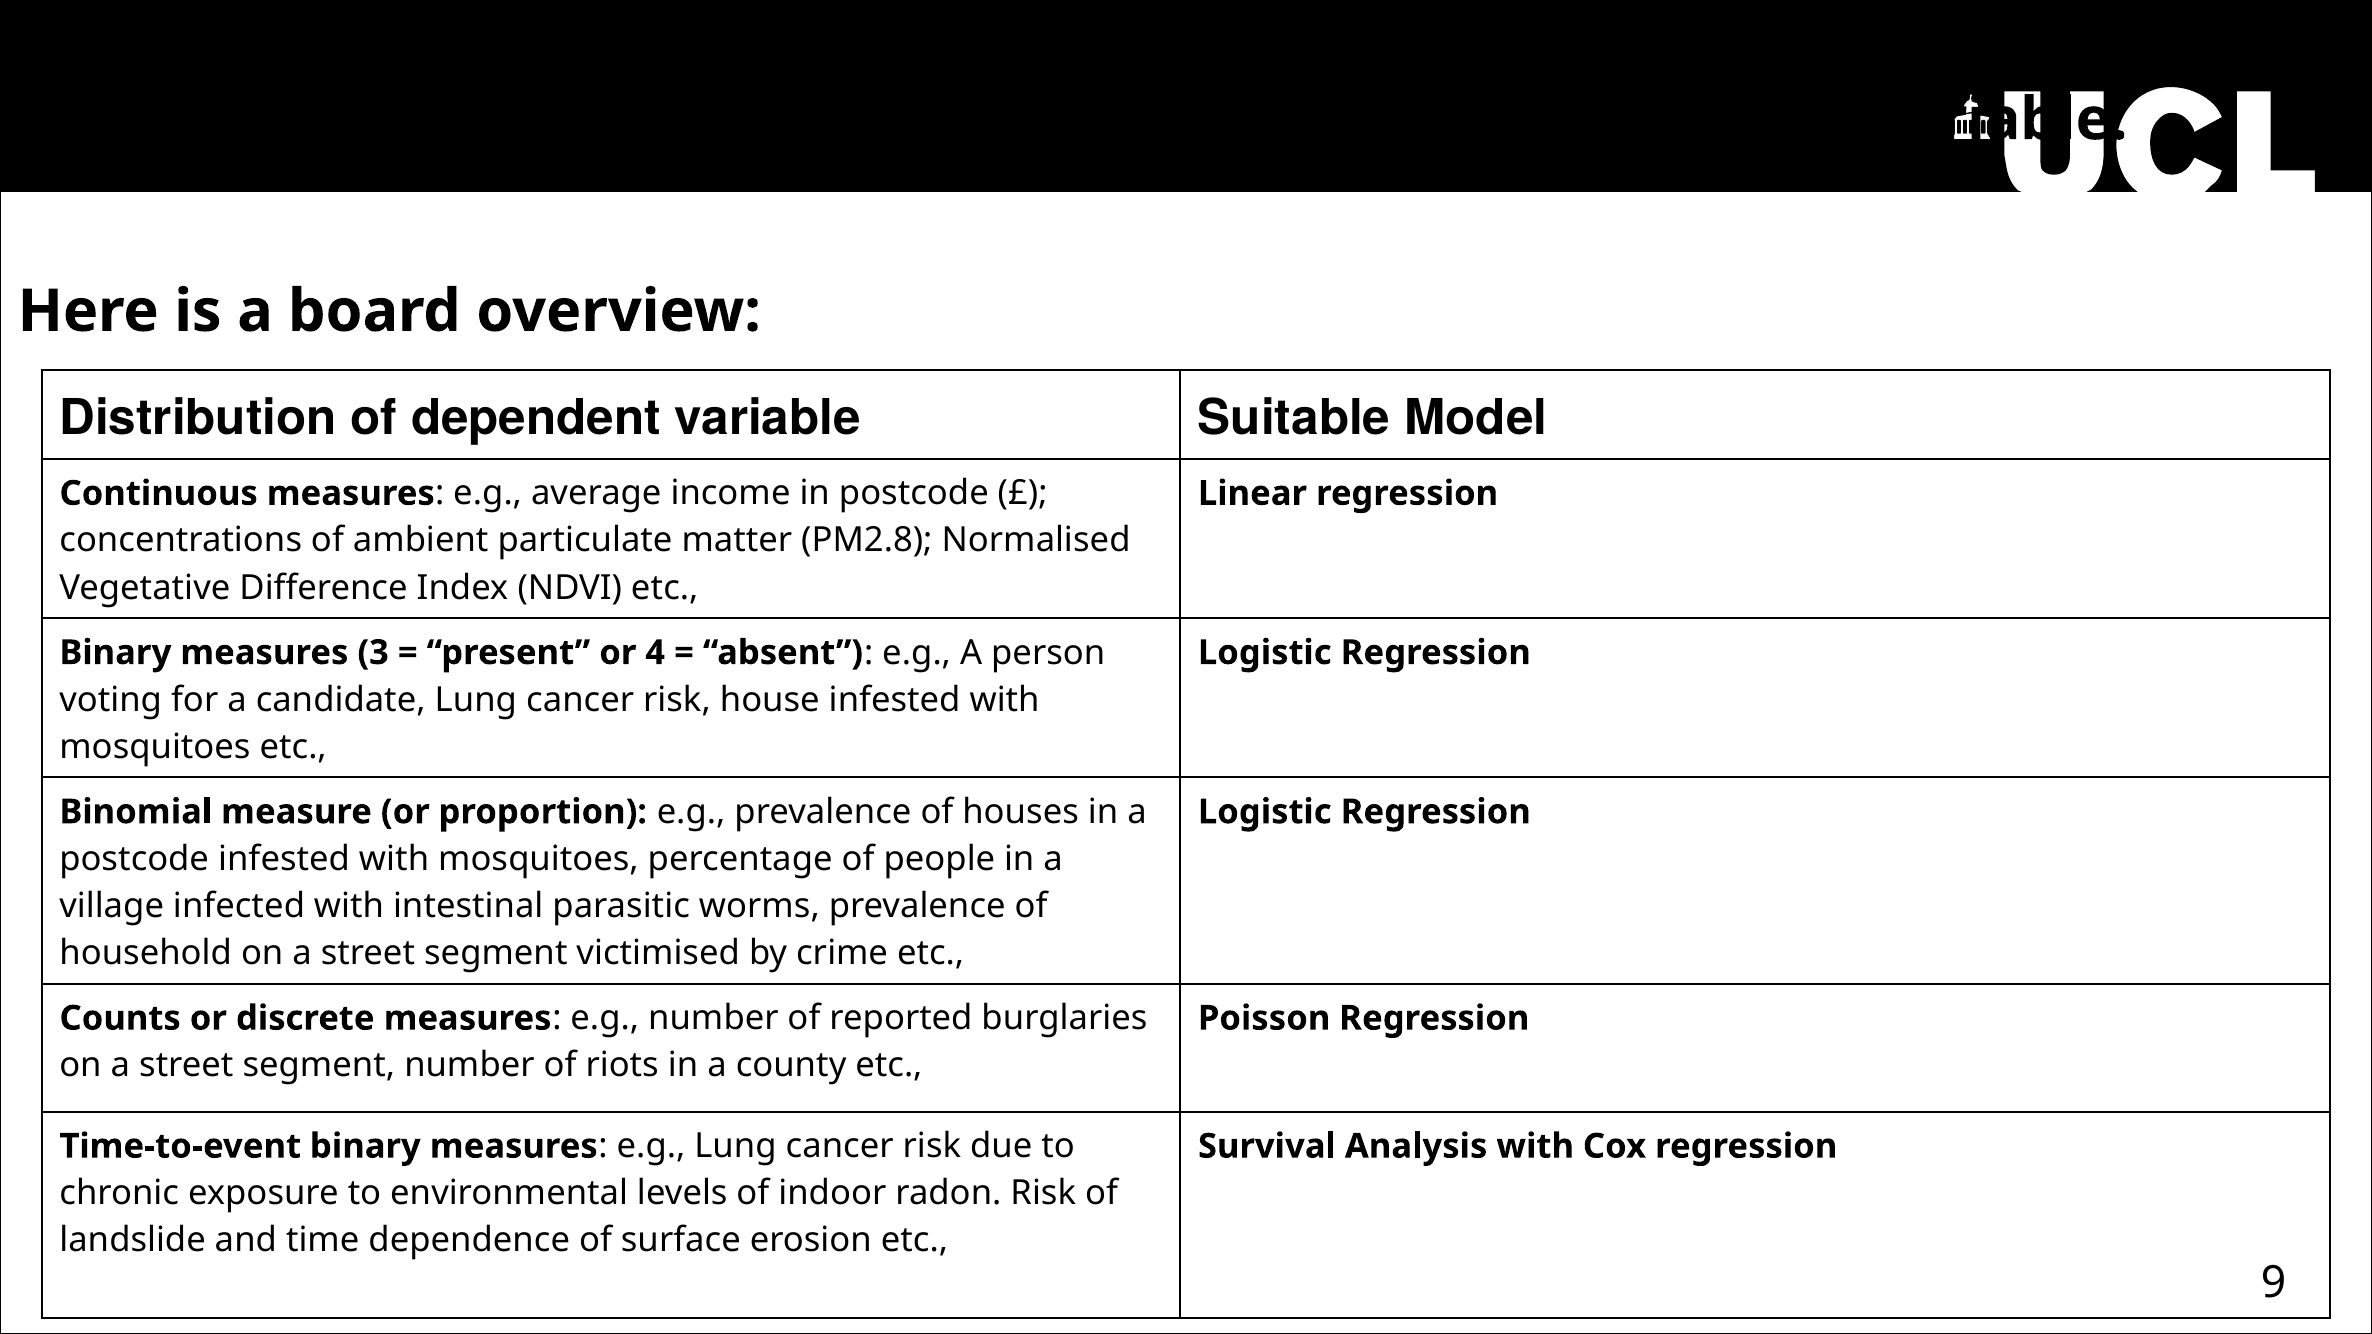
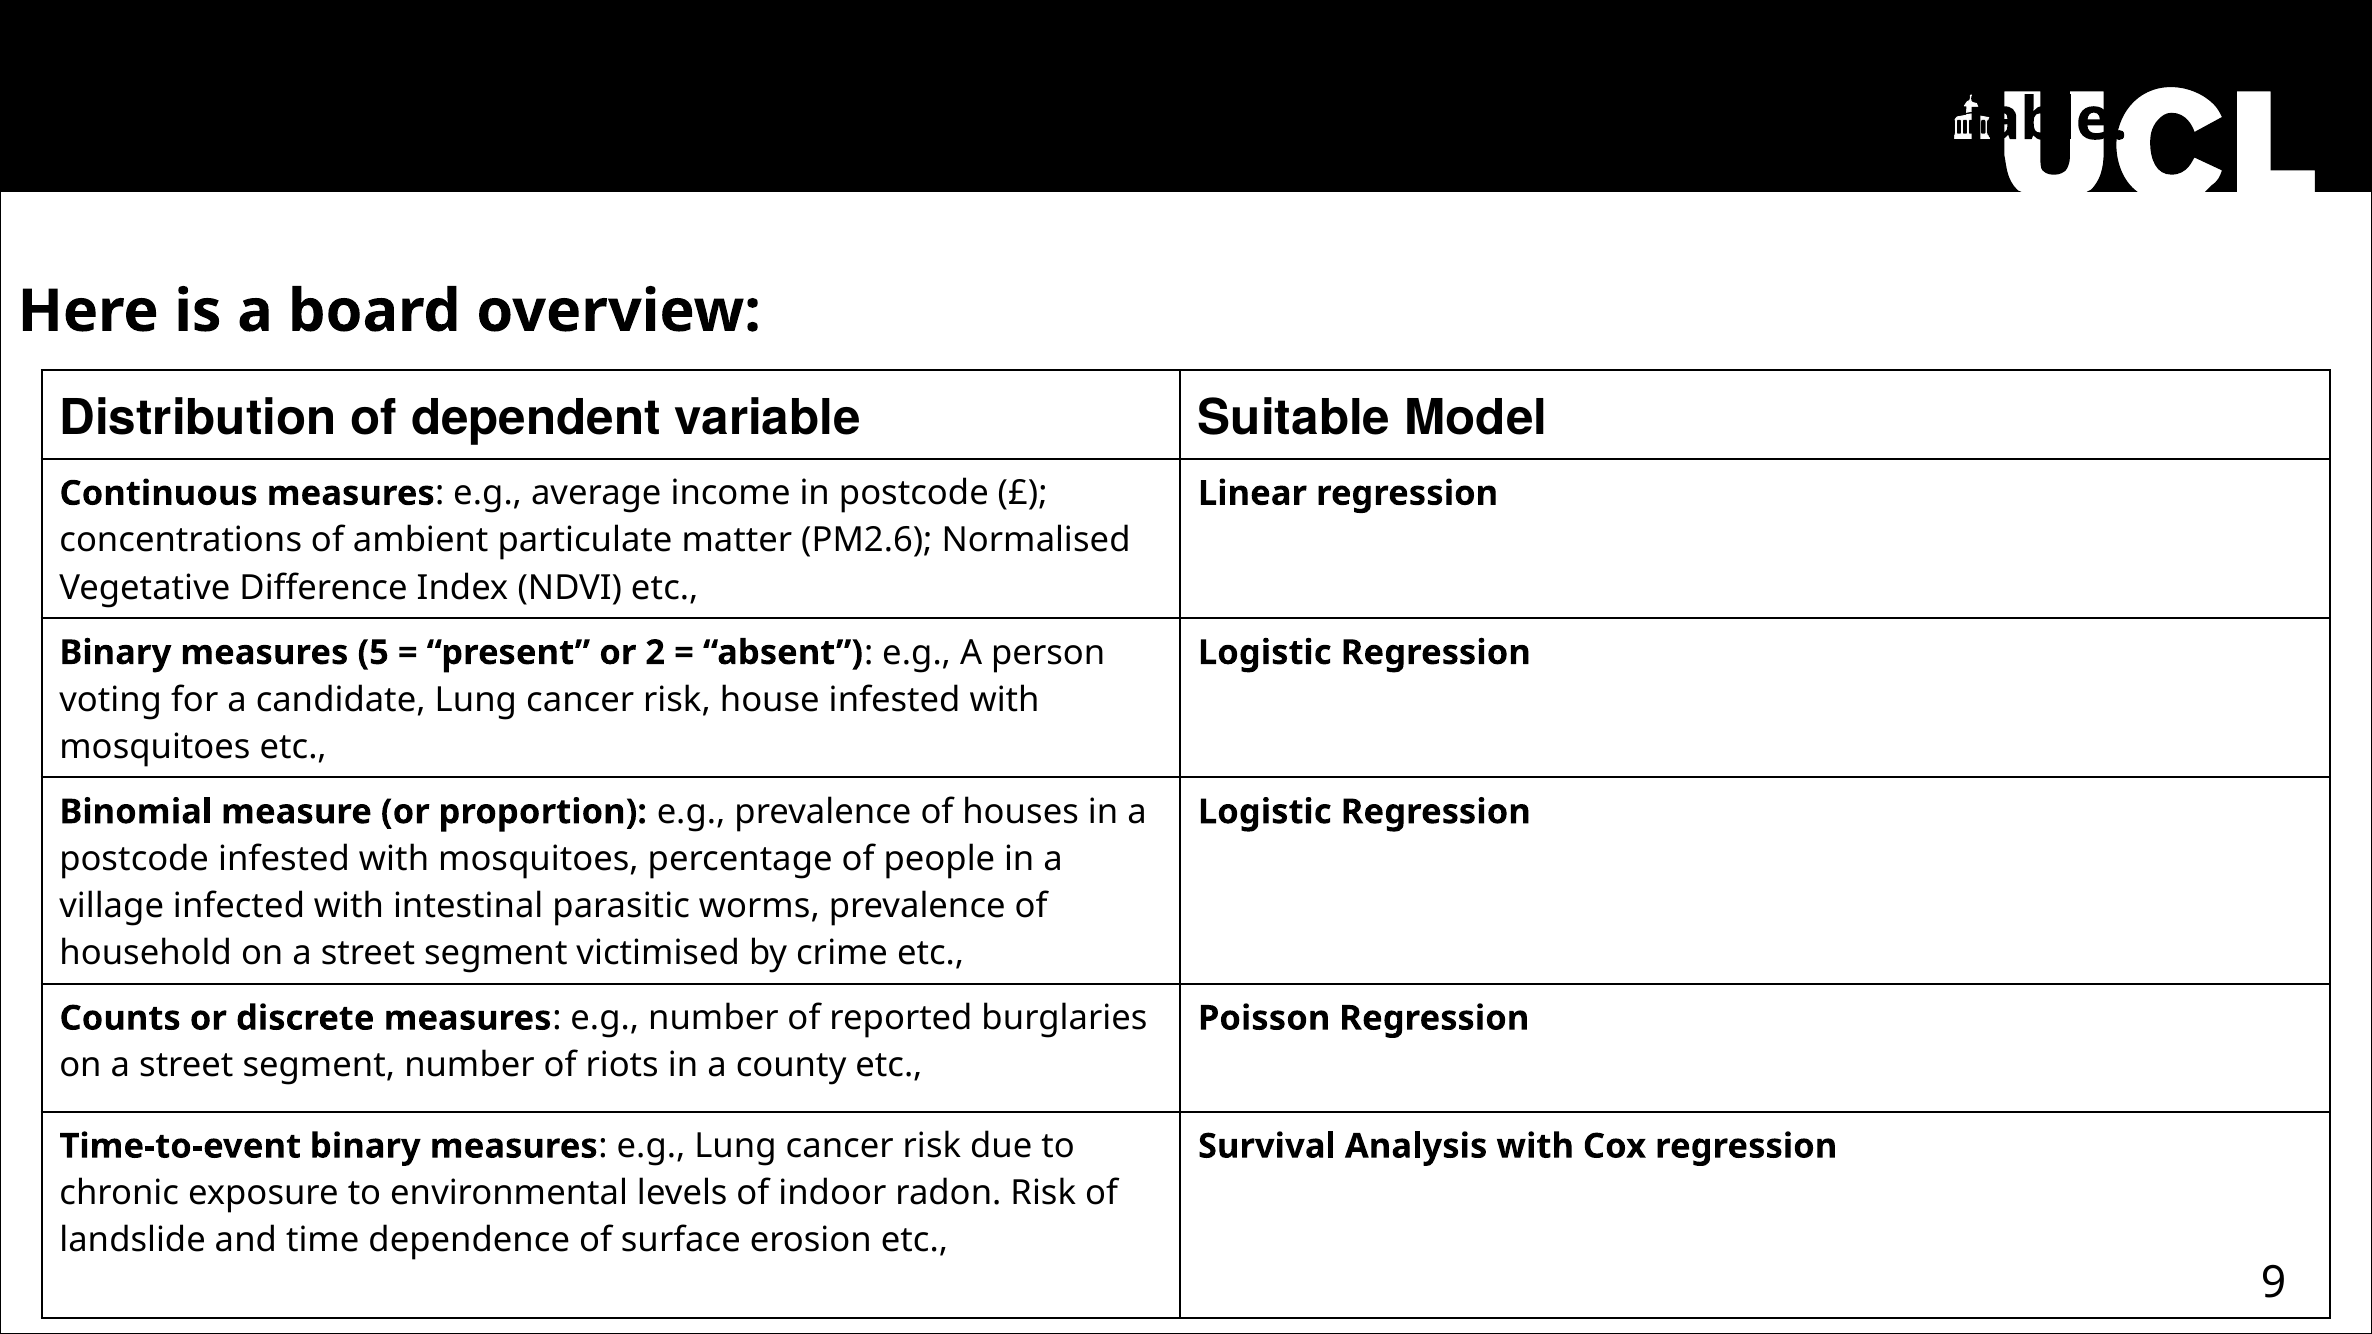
PM2.8: PM2.8 -> PM2.6
3: 3 -> 5
4: 4 -> 2
